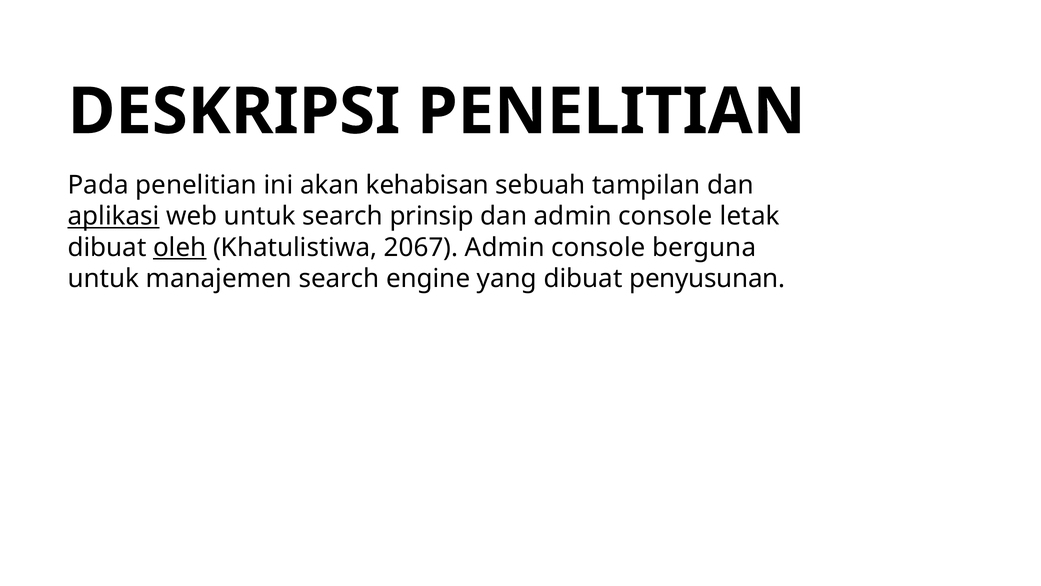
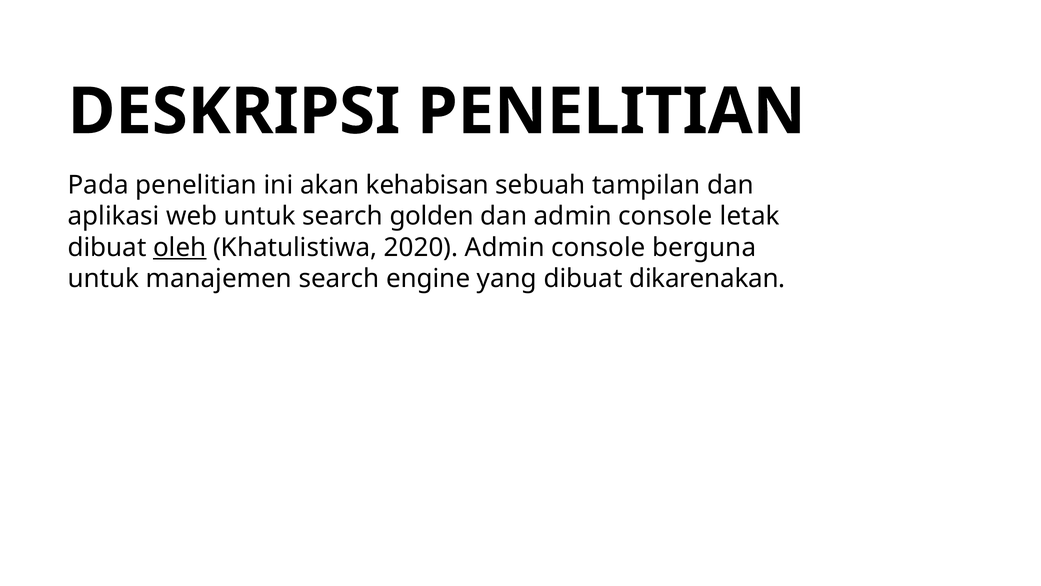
aplikasi underline: present -> none
prinsip: prinsip -> golden
2067: 2067 -> 2020
penyusunan: penyusunan -> dikarenakan
